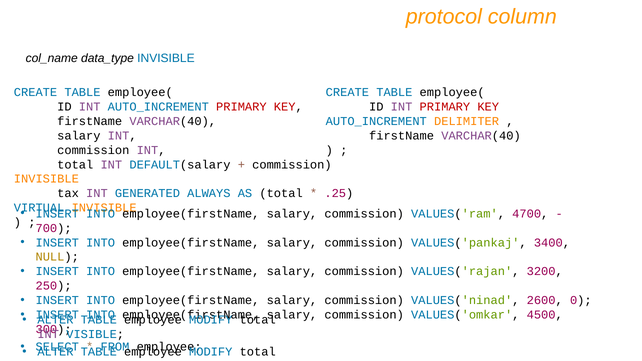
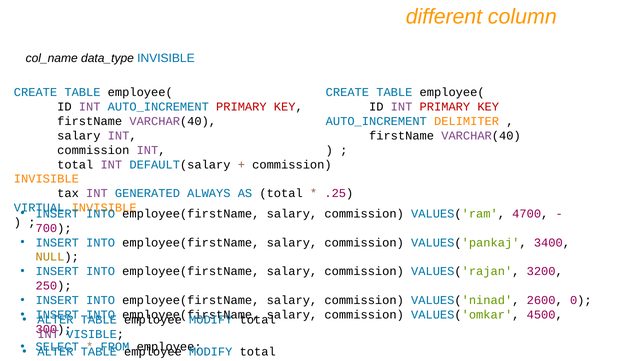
protocol: protocol -> different
